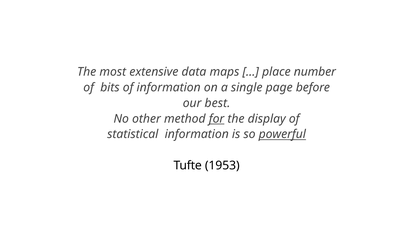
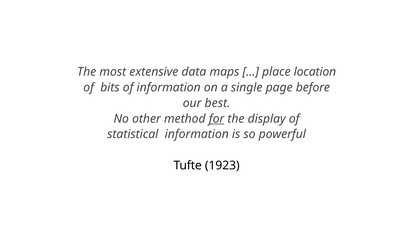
number: number -> location
powerful underline: present -> none
1953: 1953 -> 1923
